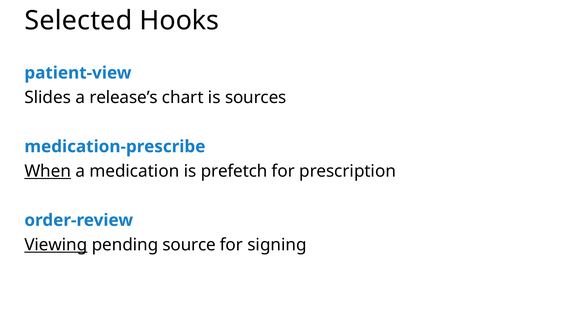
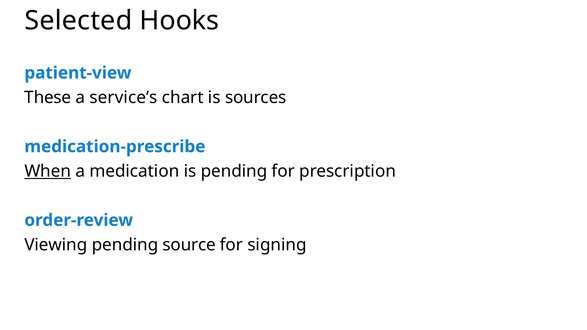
Slides: Slides -> These
release’s: release’s -> service’s
is prefetch: prefetch -> pending
Viewing underline: present -> none
